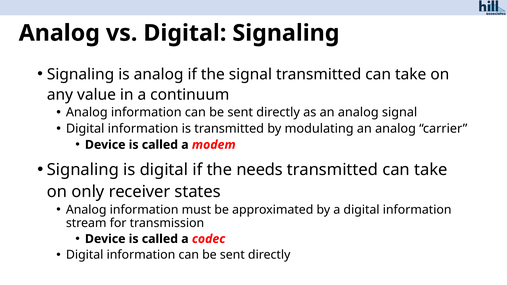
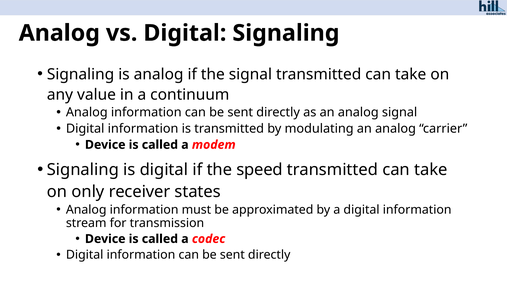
needs: needs -> speed
